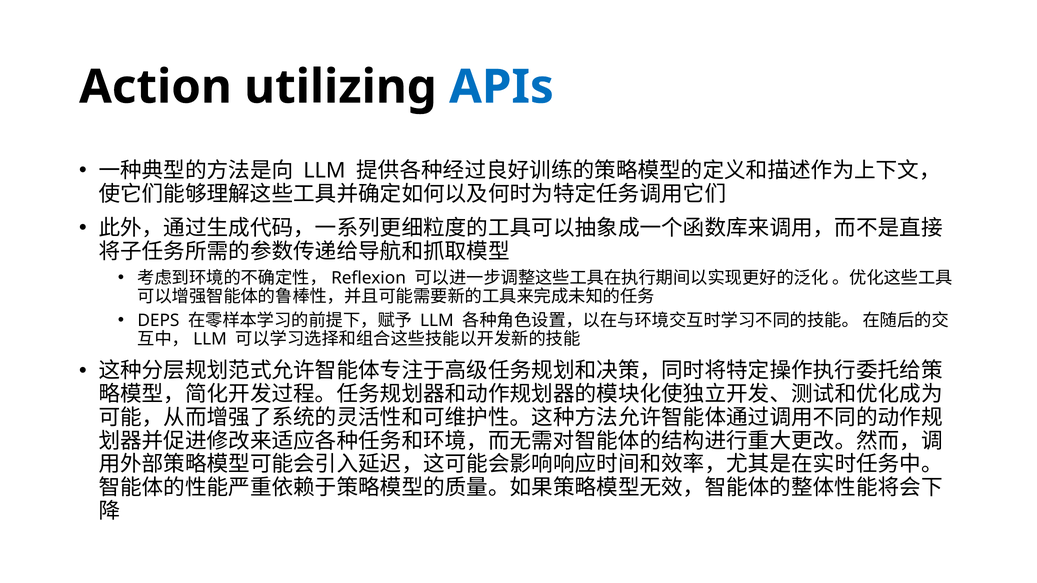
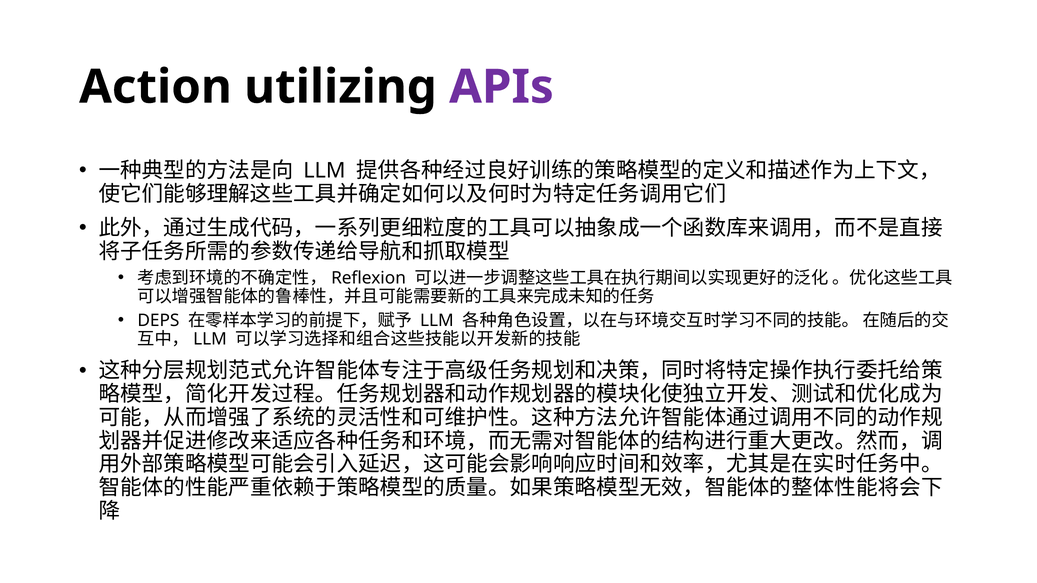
APIs colour: blue -> purple
